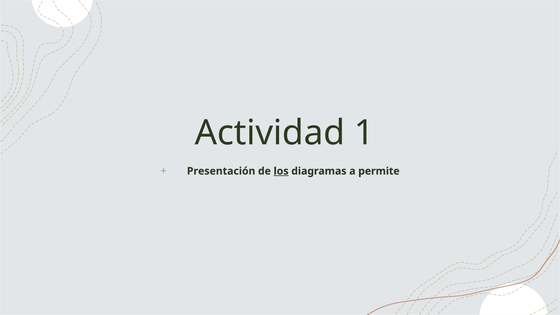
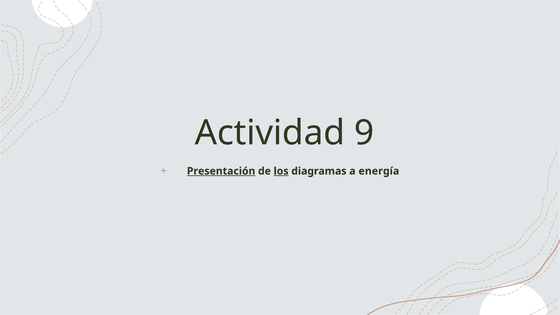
1: 1 -> 9
Presentación underline: none -> present
permite: permite -> energía
